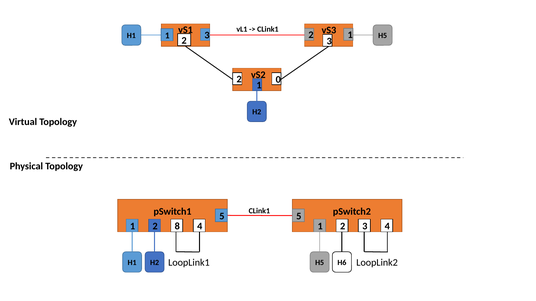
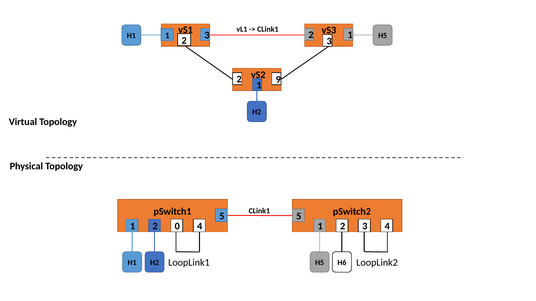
0: 0 -> 9
8: 8 -> 0
